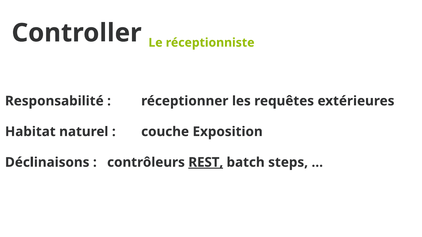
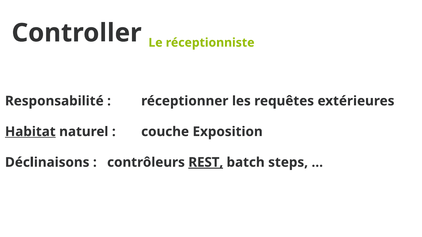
Habitat underline: none -> present
